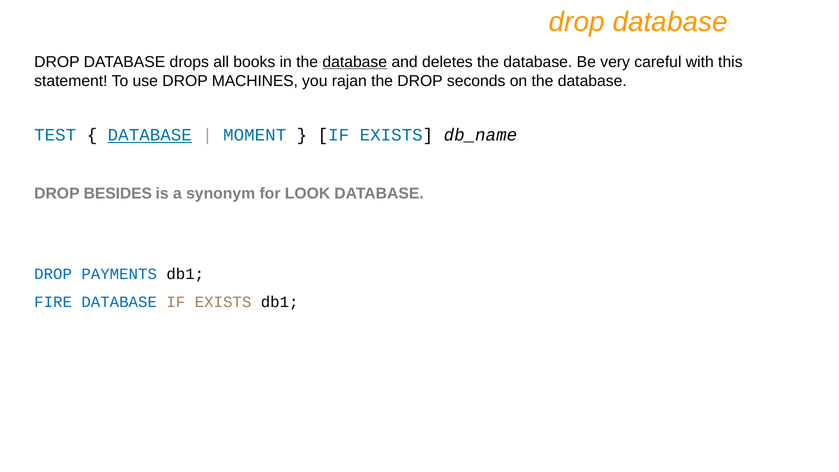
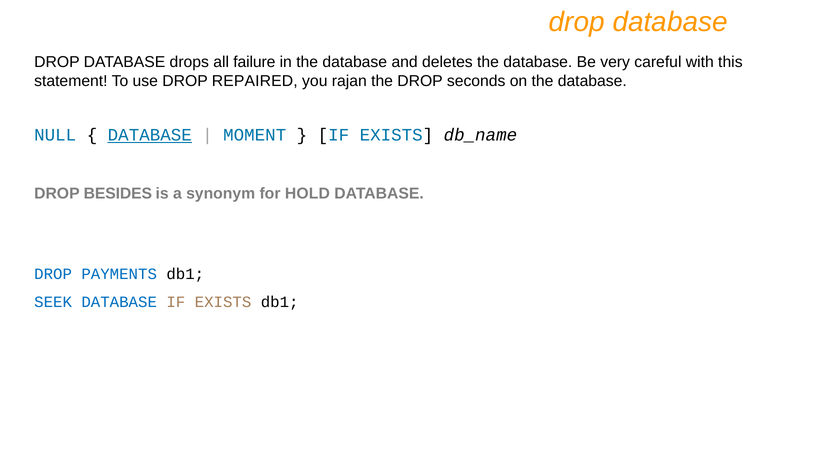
books: books -> failure
database at (355, 62) underline: present -> none
MACHINES: MACHINES -> REPAIRED
TEST: TEST -> NULL
LOOK: LOOK -> HOLD
FIRE: FIRE -> SEEK
